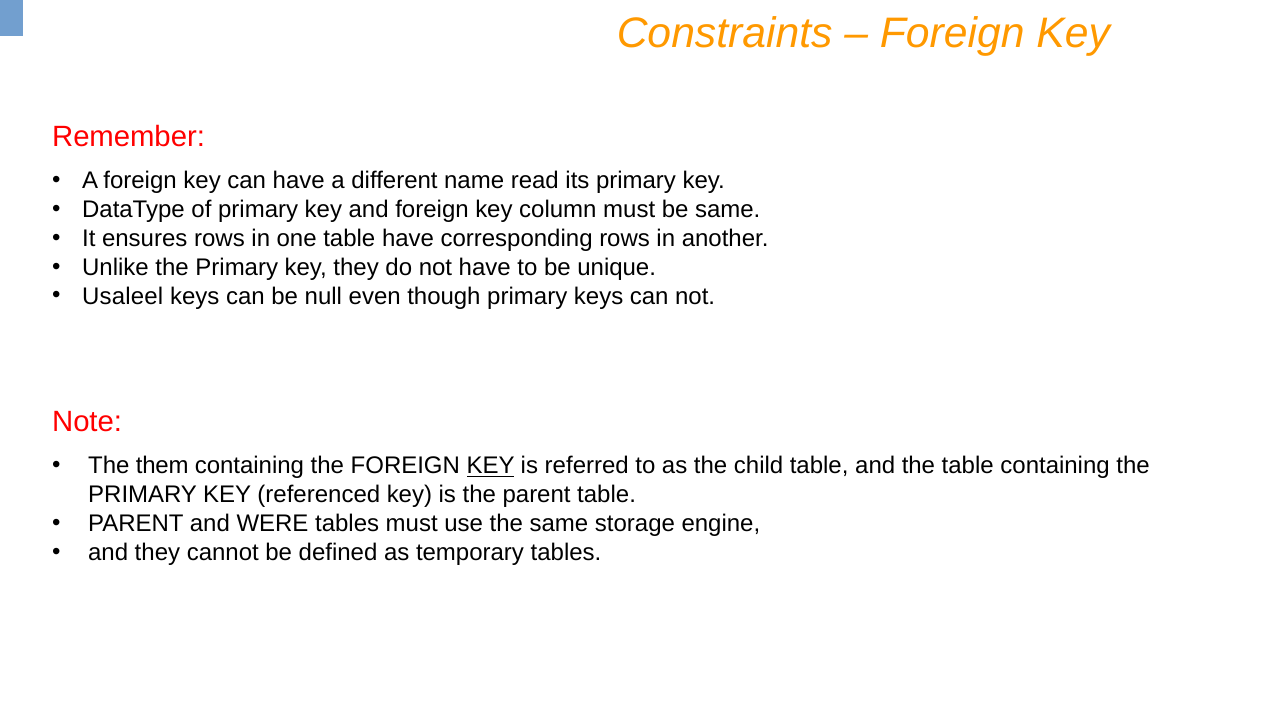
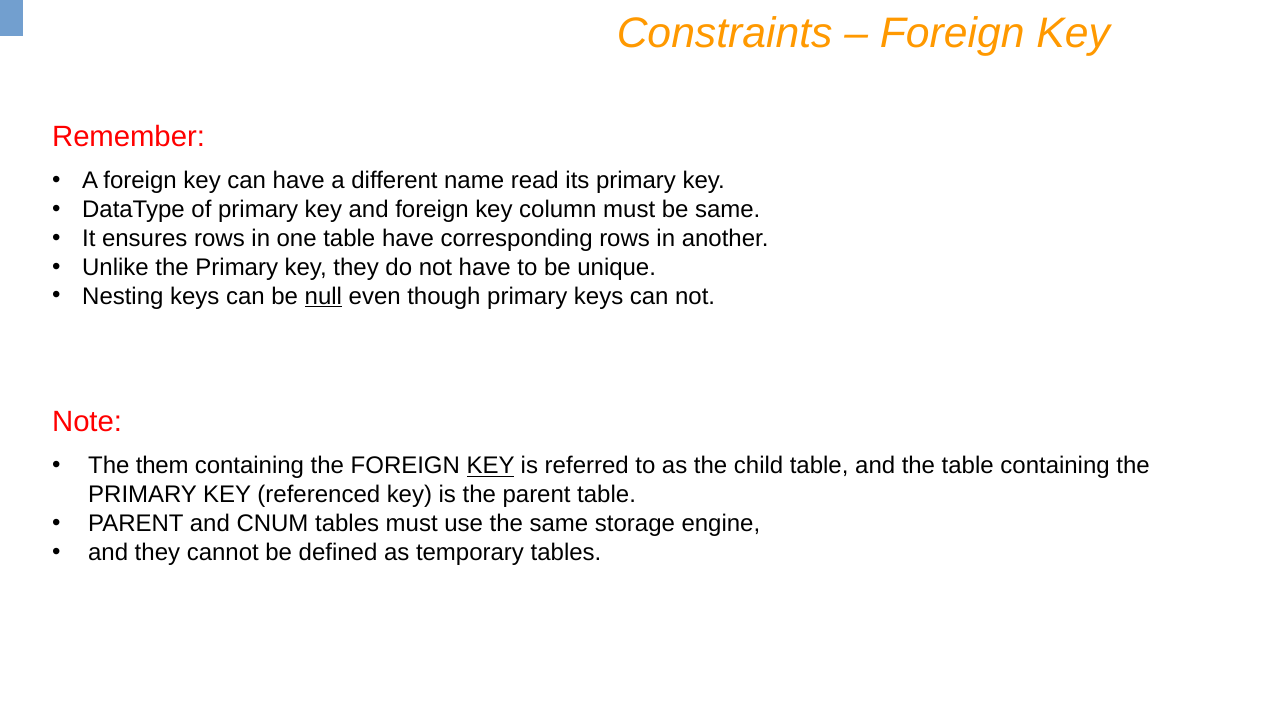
Usaleel: Usaleel -> Nesting
null underline: none -> present
WERE: WERE -> CNUM
